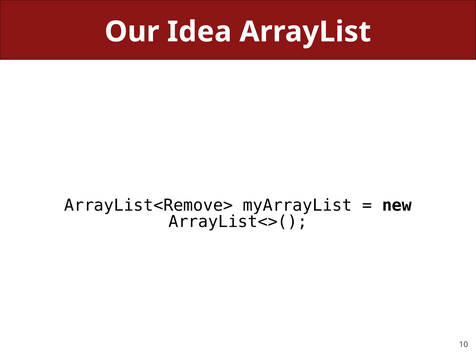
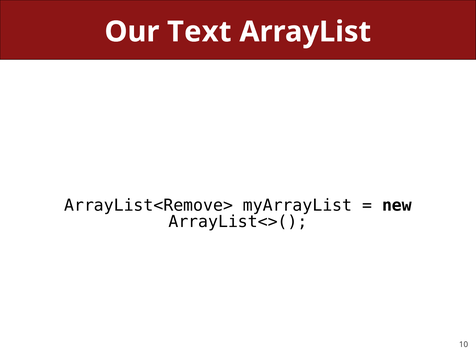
Idea: Idea -> Text
